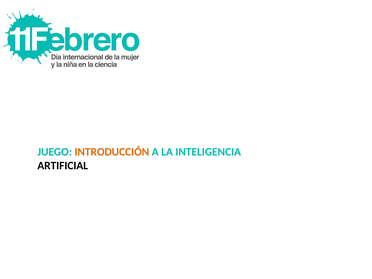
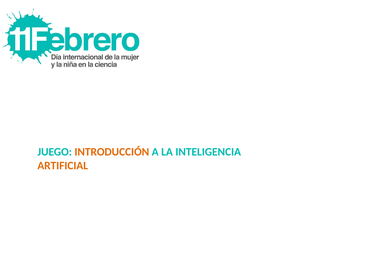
ARTIFICIAL colour: black -> orange
